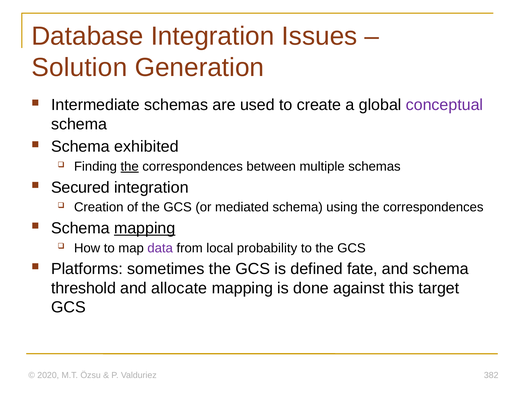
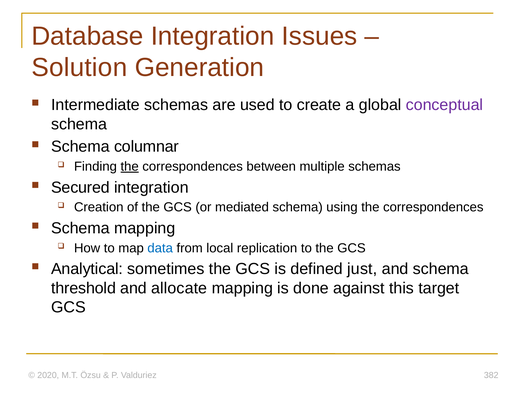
exhibited: exhibited -> columnar
mapping at (145, 228) underline: present -> none
data colour: purple -> blue
probability: probability -> replication
Platforms: Platforms -> Analytical
fate: fate -> just
